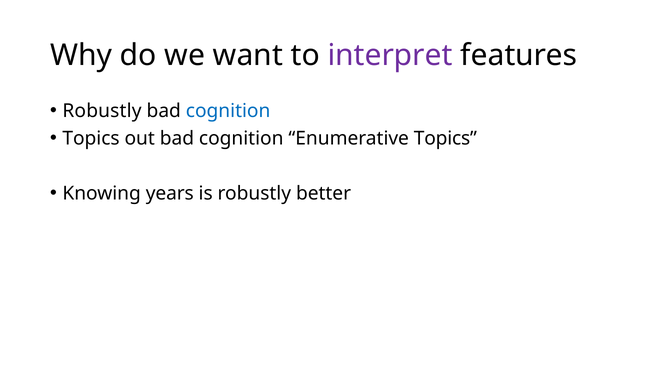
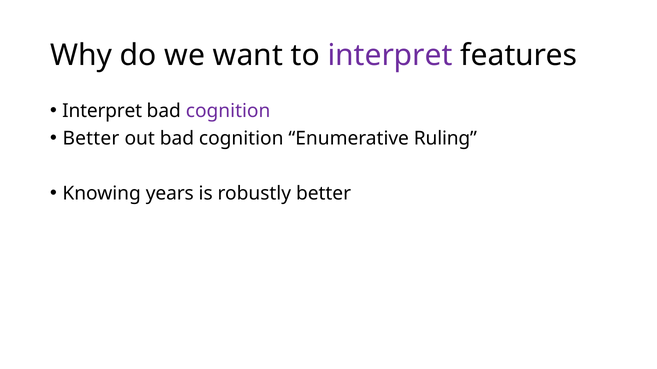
Robustly at (102, 111): Robustly -> Interpret
cognition at (228, 111) colour: blue -> purple
Topics at (91, 139): Topics -> Better
Enumerative Topics: Topics -> Ruling
